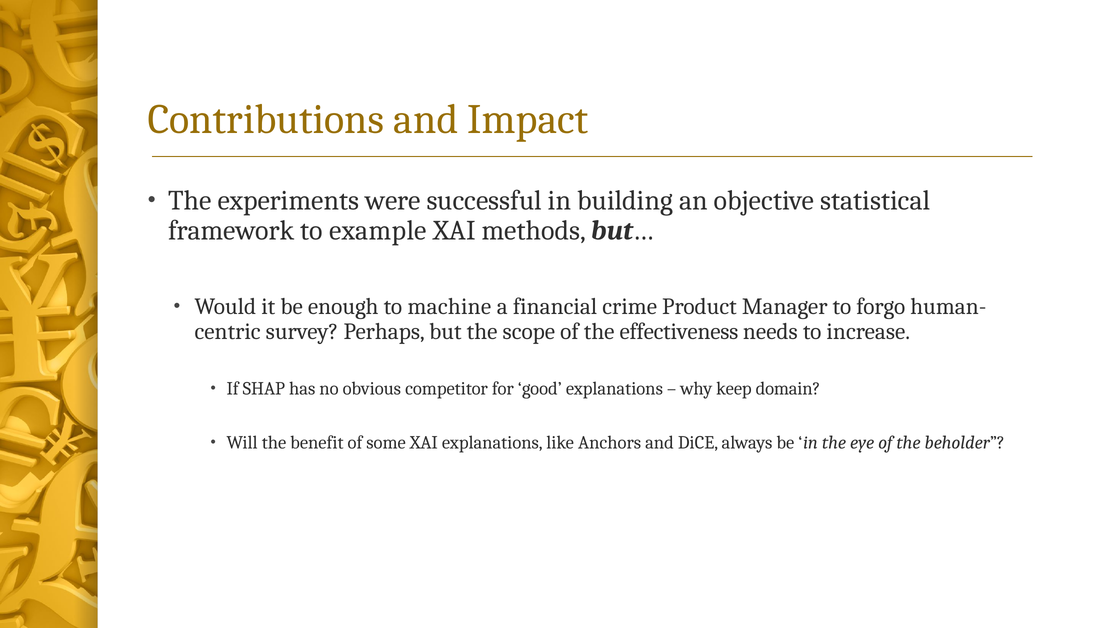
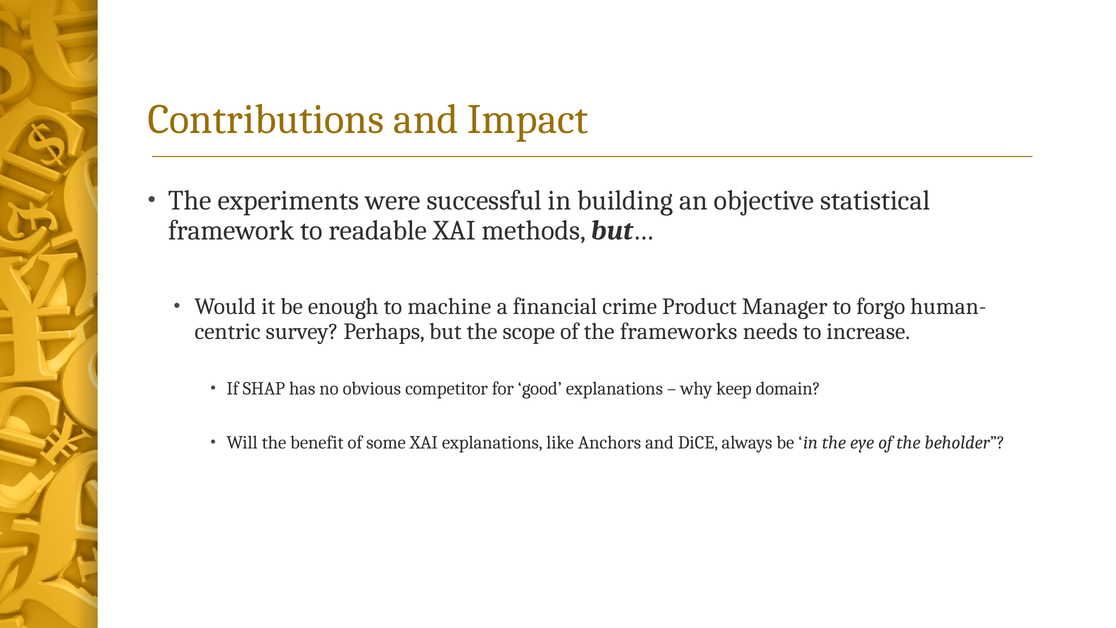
example: example -> readable
effectiveness: effectiveness -> frameworks
